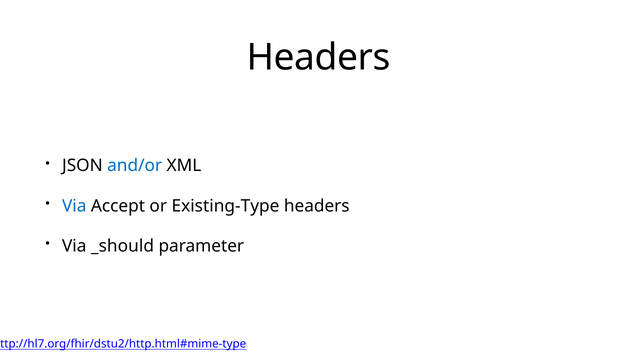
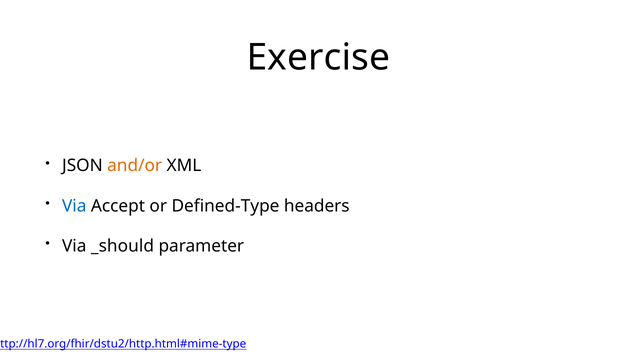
Headers at (319, 57): Headers -> Exercise
and/or colour: blue -> orange
Existing-Type: Existing-Type -> Defined-Type
